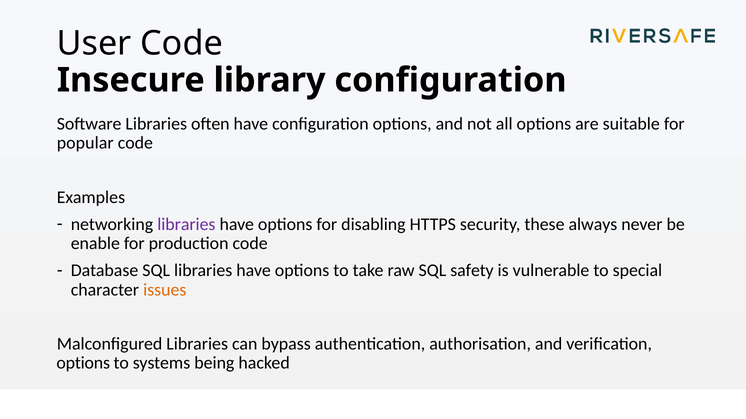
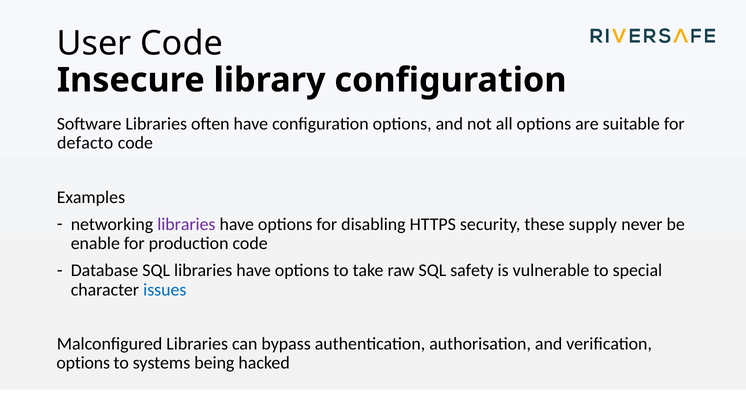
popular: popular -> defacto
always: always -> supply
issues colour: orange -> blue
